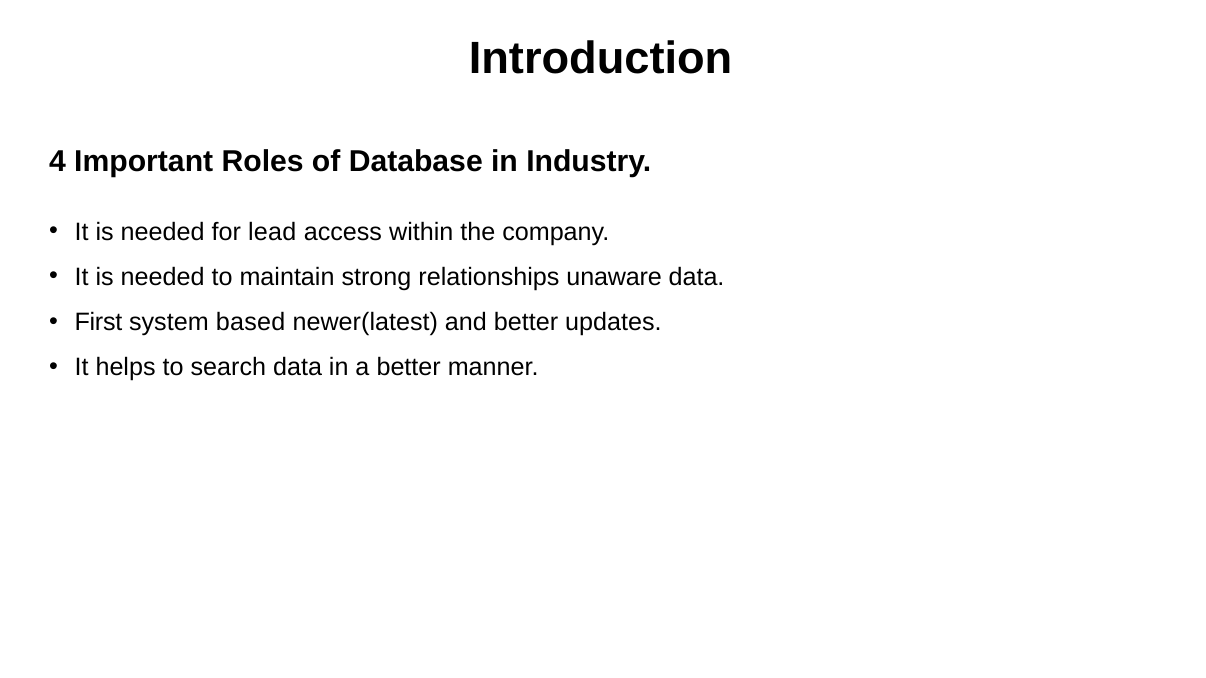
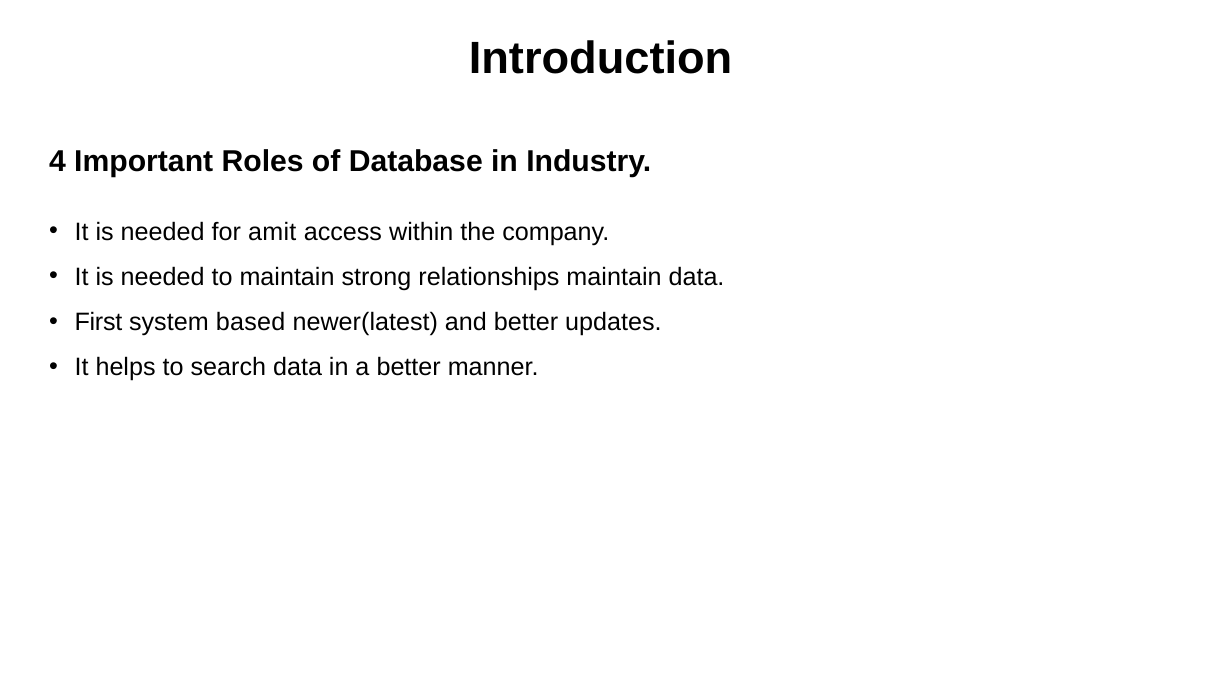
lead: lead -> amit
relationships unaware: unaware -> maintain
